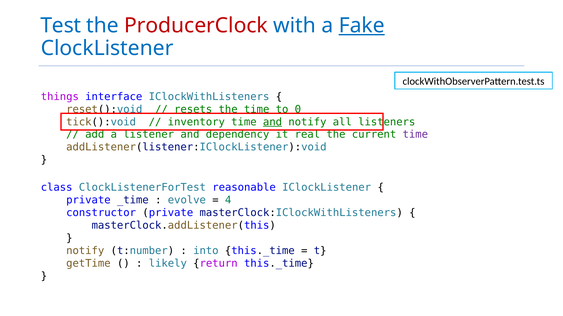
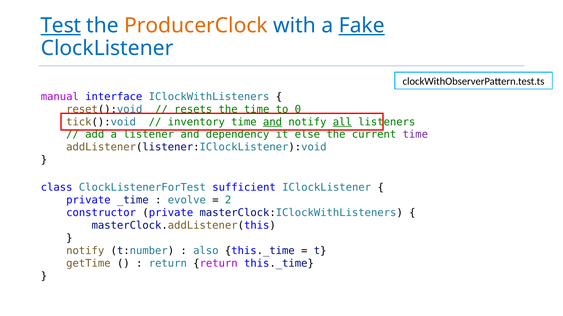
Test underline: none -> present
ProducerClock colour: red -> orange
things: things -> manual
all underline: none -> present
real: real -> else
reasonable: reasonable -> sufficient
4: 4 -> 2
into: into -> also
likely at (168, 264): likely -> return
